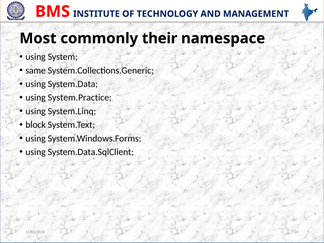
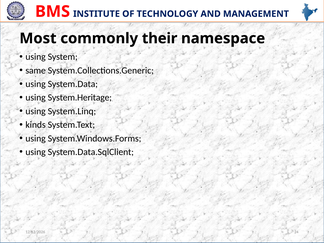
System.Practice: System.Practice -> System.Heritage
block: block -> kinds
